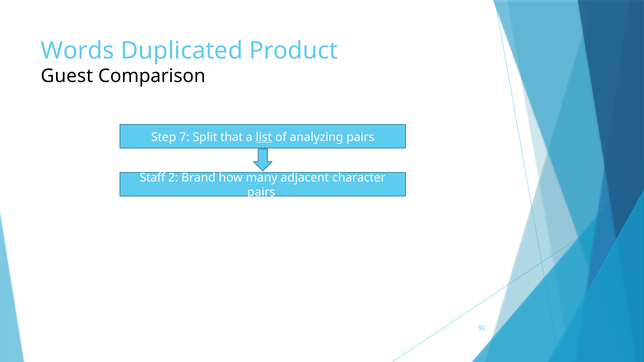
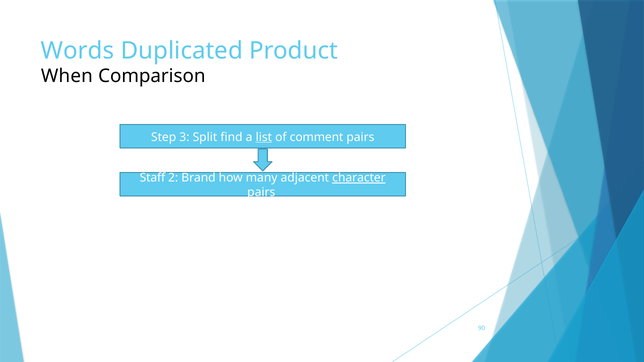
Guest: Guest -> When
7: 7 -> 3
that: that -> find
analyzing: analyzing -> comment
character underline: none -> present
